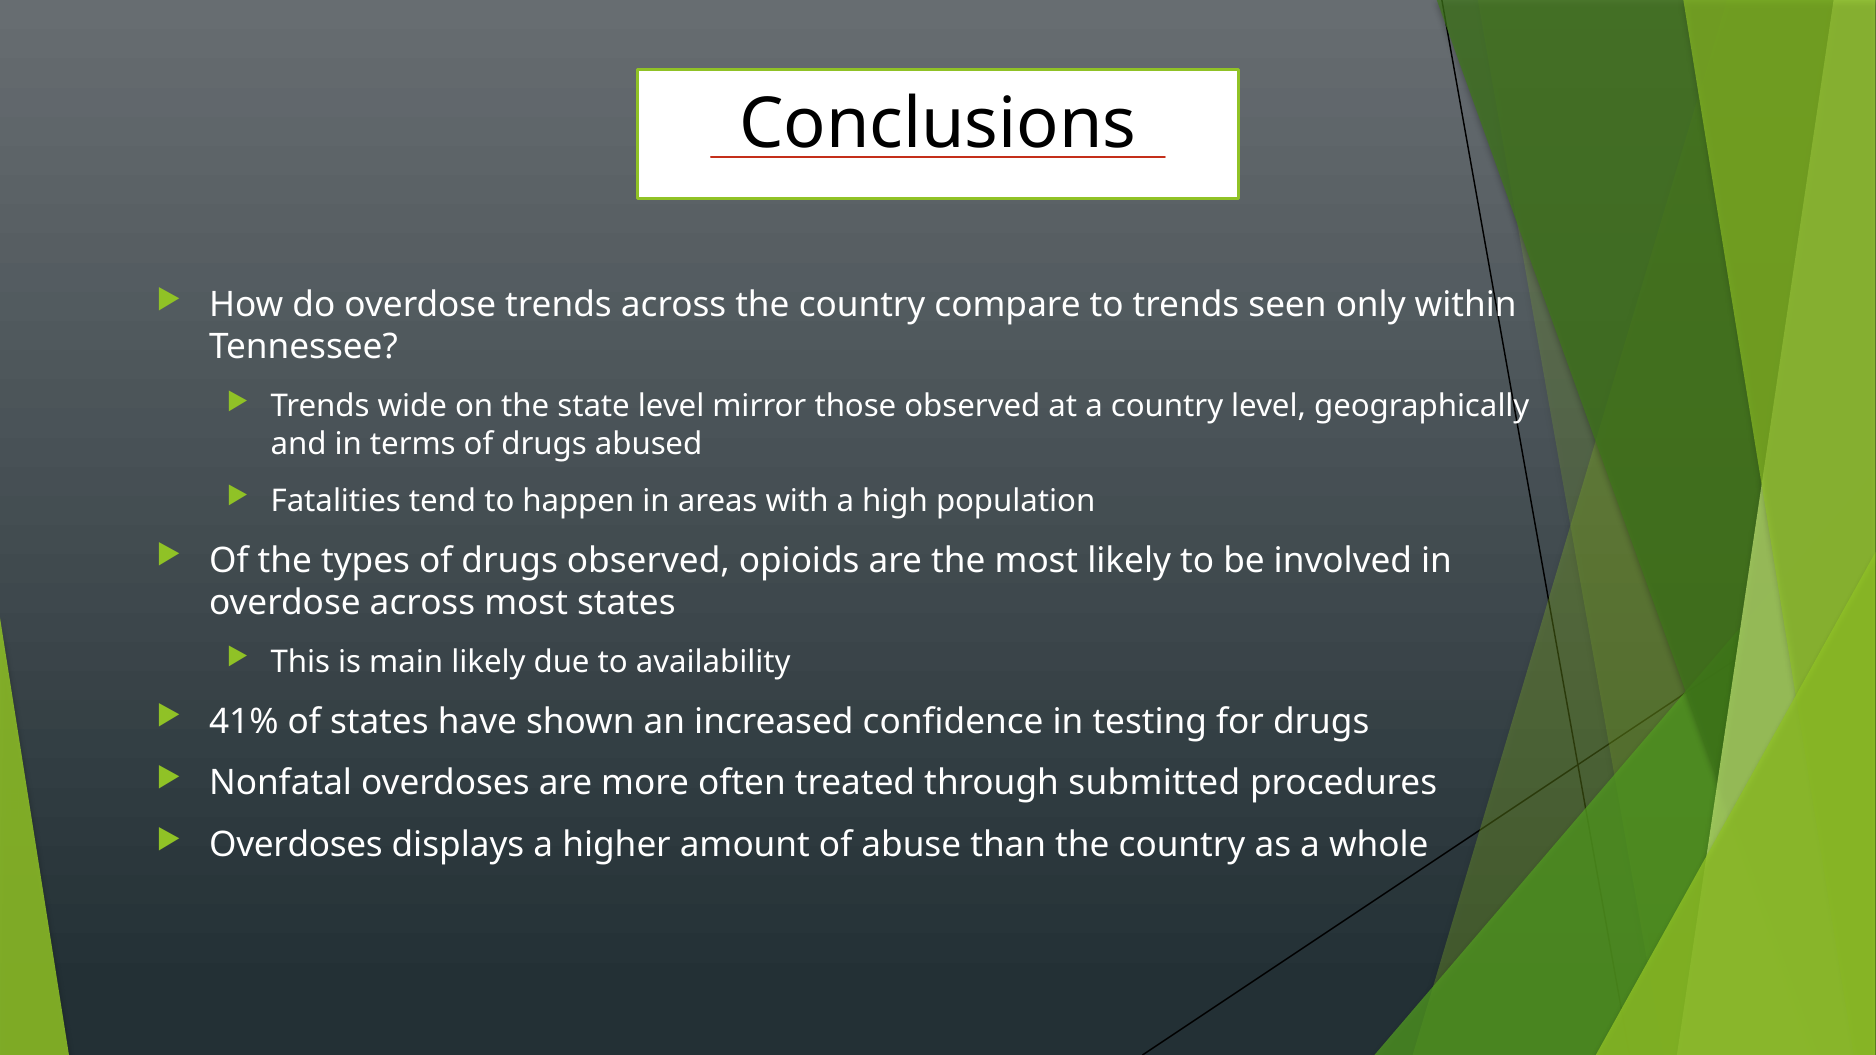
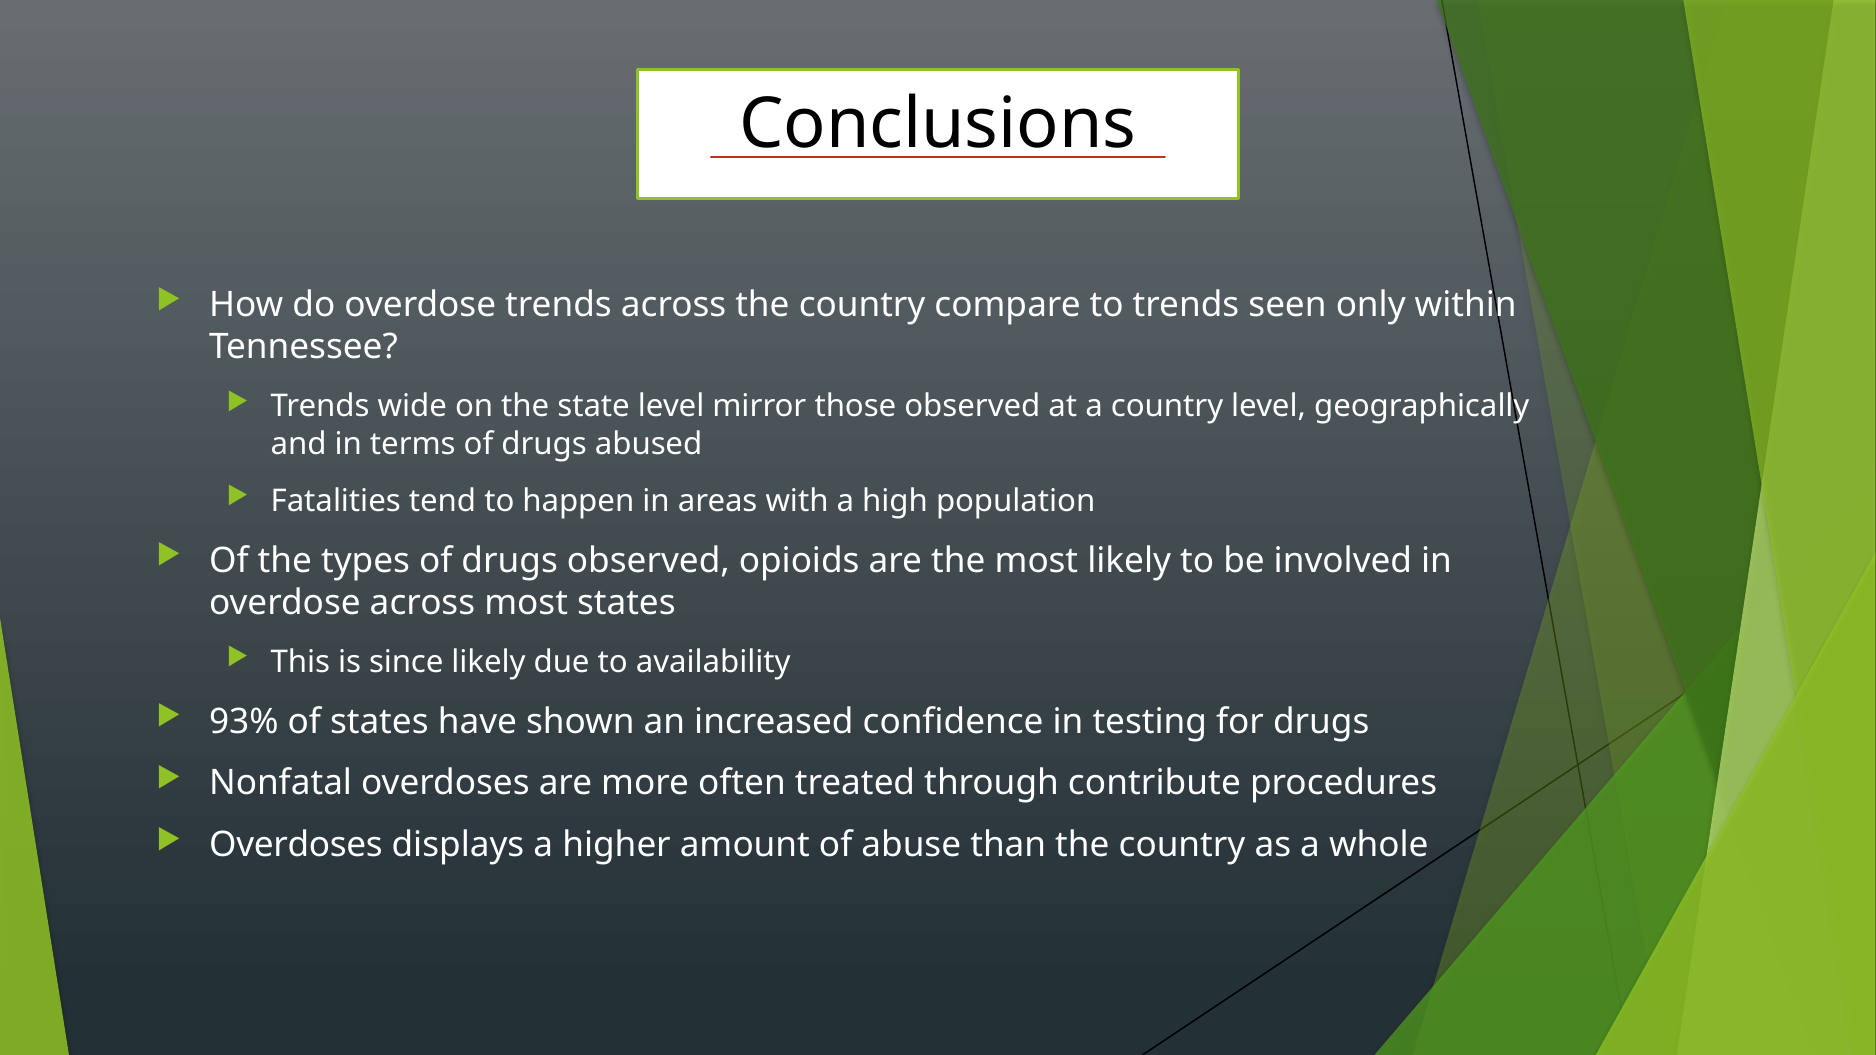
main: main -> since
41%: 41% -> 93%
submitted: submitted -> contribute
